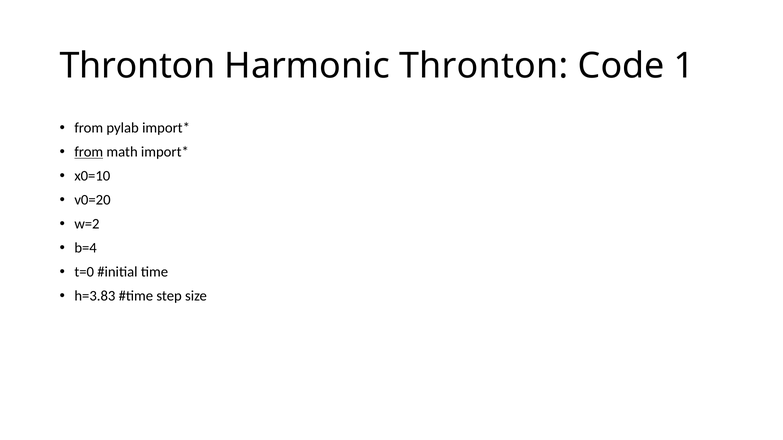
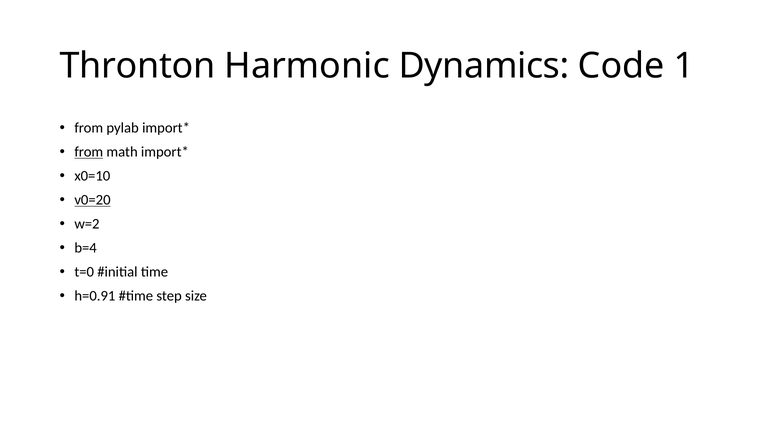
Harmonic Thronton: Thronton -> Dynamics
v0=20 underline: none -> present
h=3.83: h=3.83 -> h=0.91
